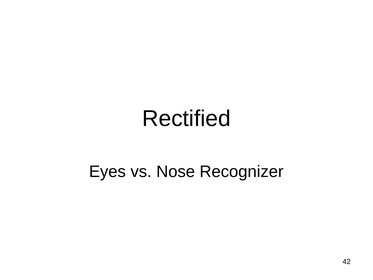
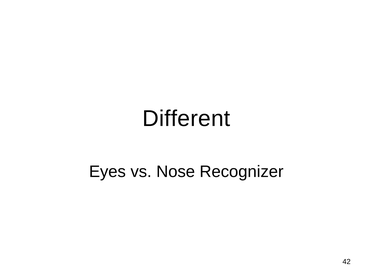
Rectified: Rectified -> Different
